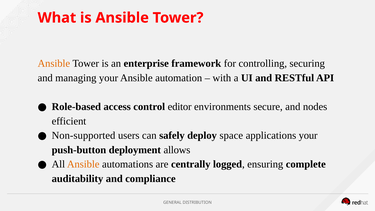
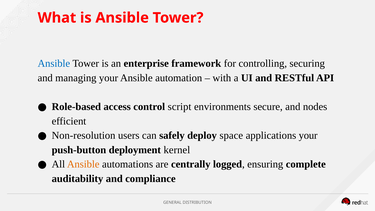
Ansible at (54, 64) colour: orange -> blue
editor: editor -> script
Non-supported: Non-supported -> Non-resolution
allows: allows -> kernel
